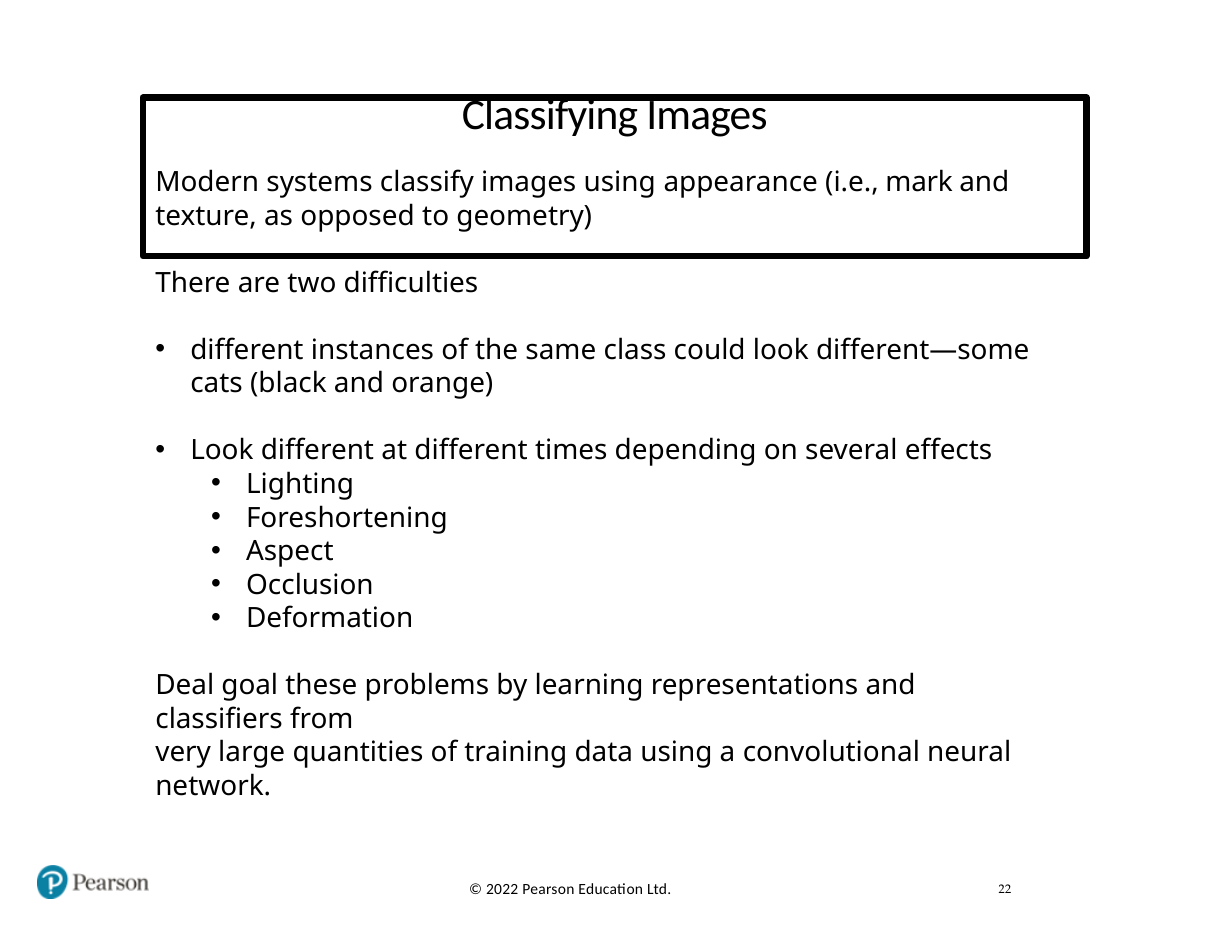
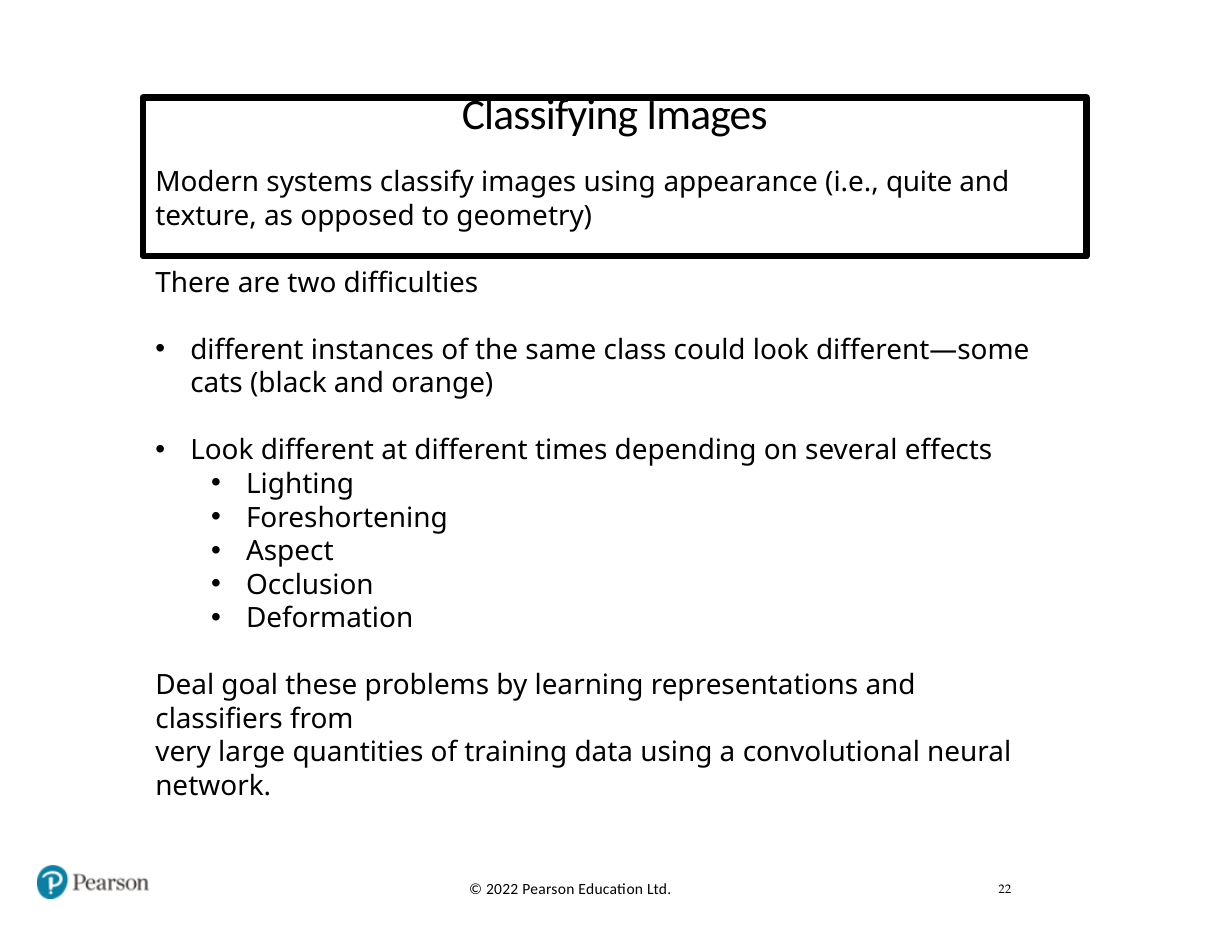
mark: mark -> quite
